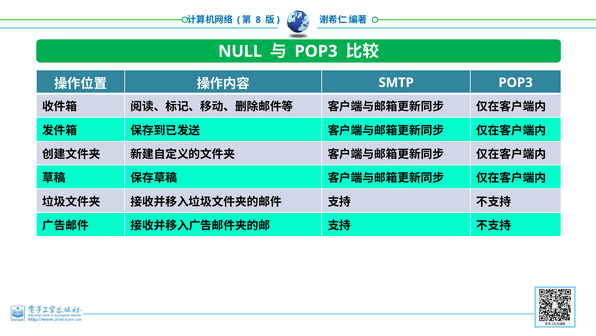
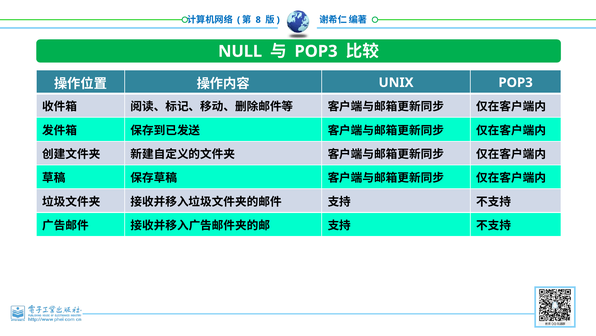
SMTP: SMTP -> UNIX
